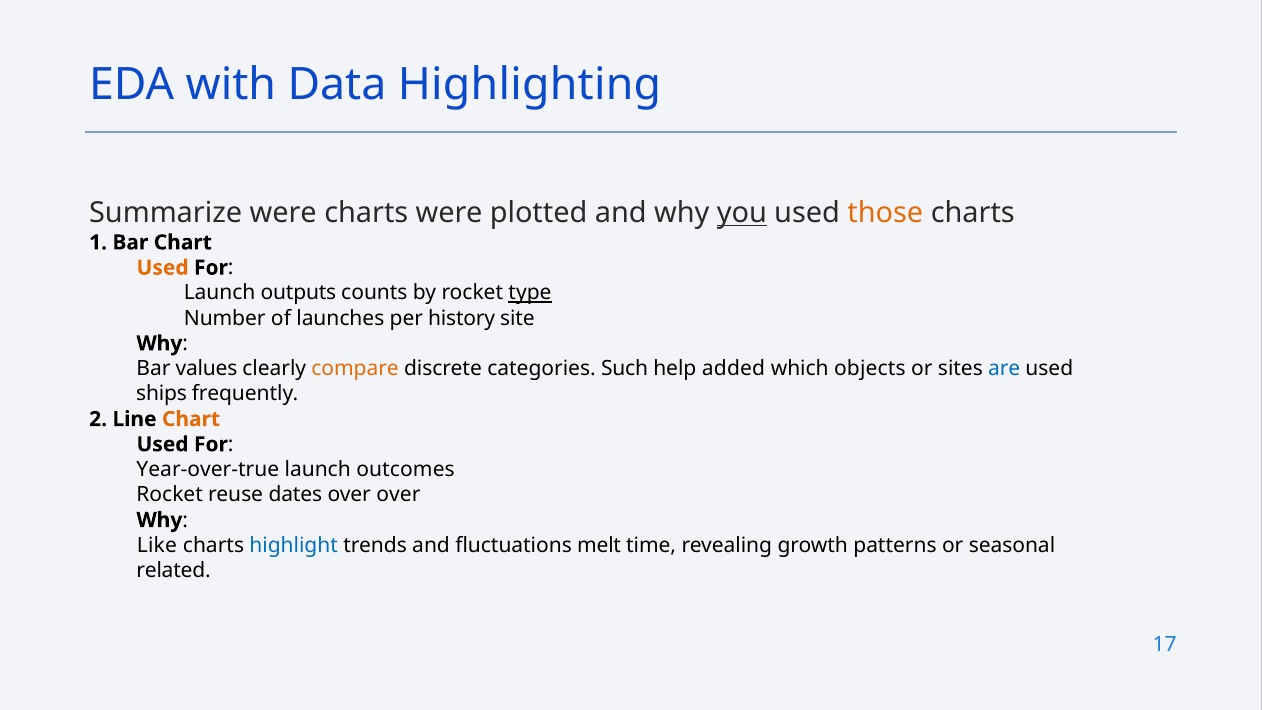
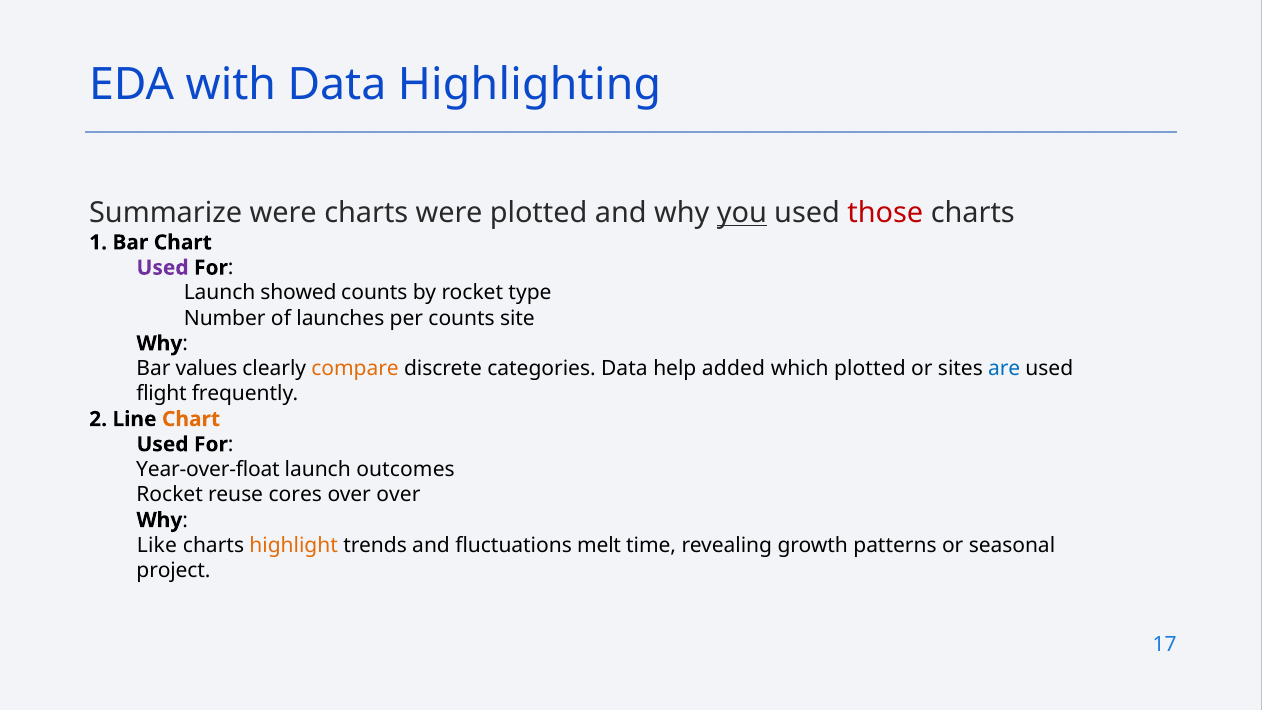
those colour: orange -> red
Used at (163, 268) colour: orange -> purple
outputs: outputs -> showed
type underline: present -> none
per history: history -> counts
categories Such: Such -> Data
which objects: objects -> plotted
ships: ships -> flight
Year-over-true: Year-over-true -> Year-over-float
dates: dates -> cores
highlight colour: blue -> orange
related: related -> project
